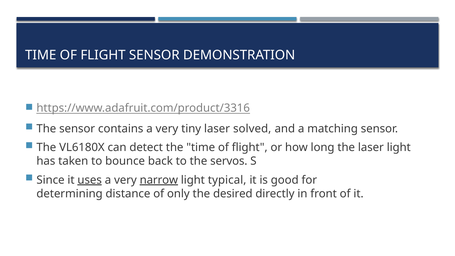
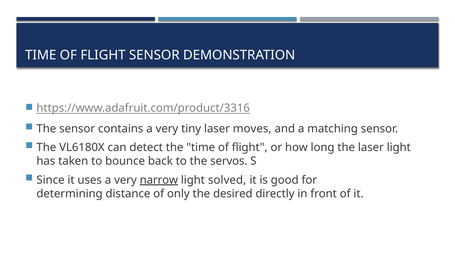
solved: solved -> moves
uses underline: present -> none
typical: typical -> solved
